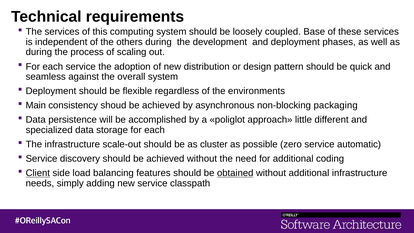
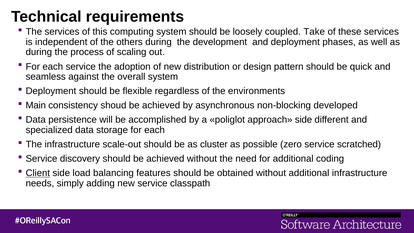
Base: Base -> Take
packaging: packaging -> developed
approach little: little -> side
automatic: automatic -> scratched
obtained underline: present -> none
